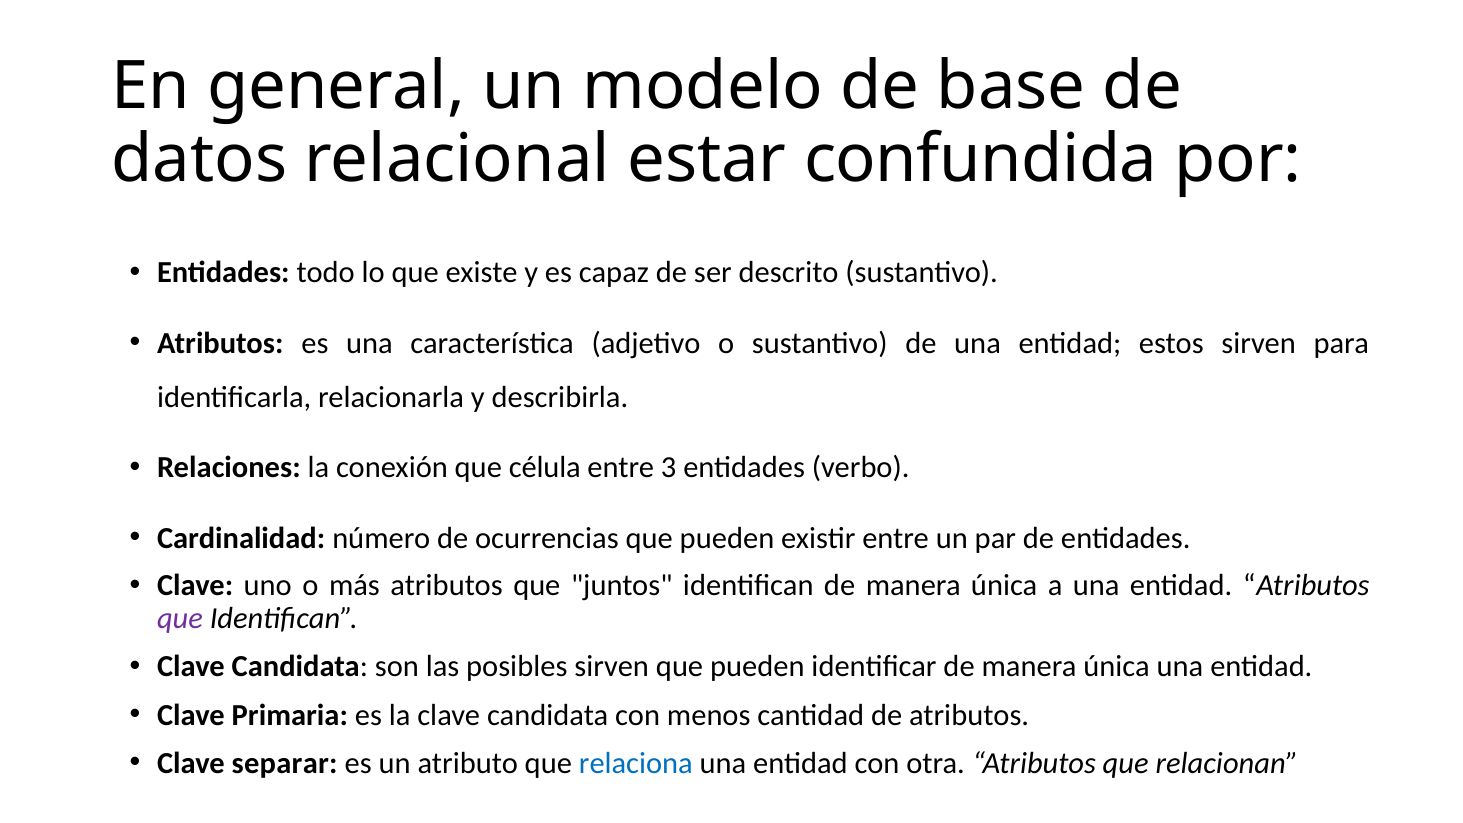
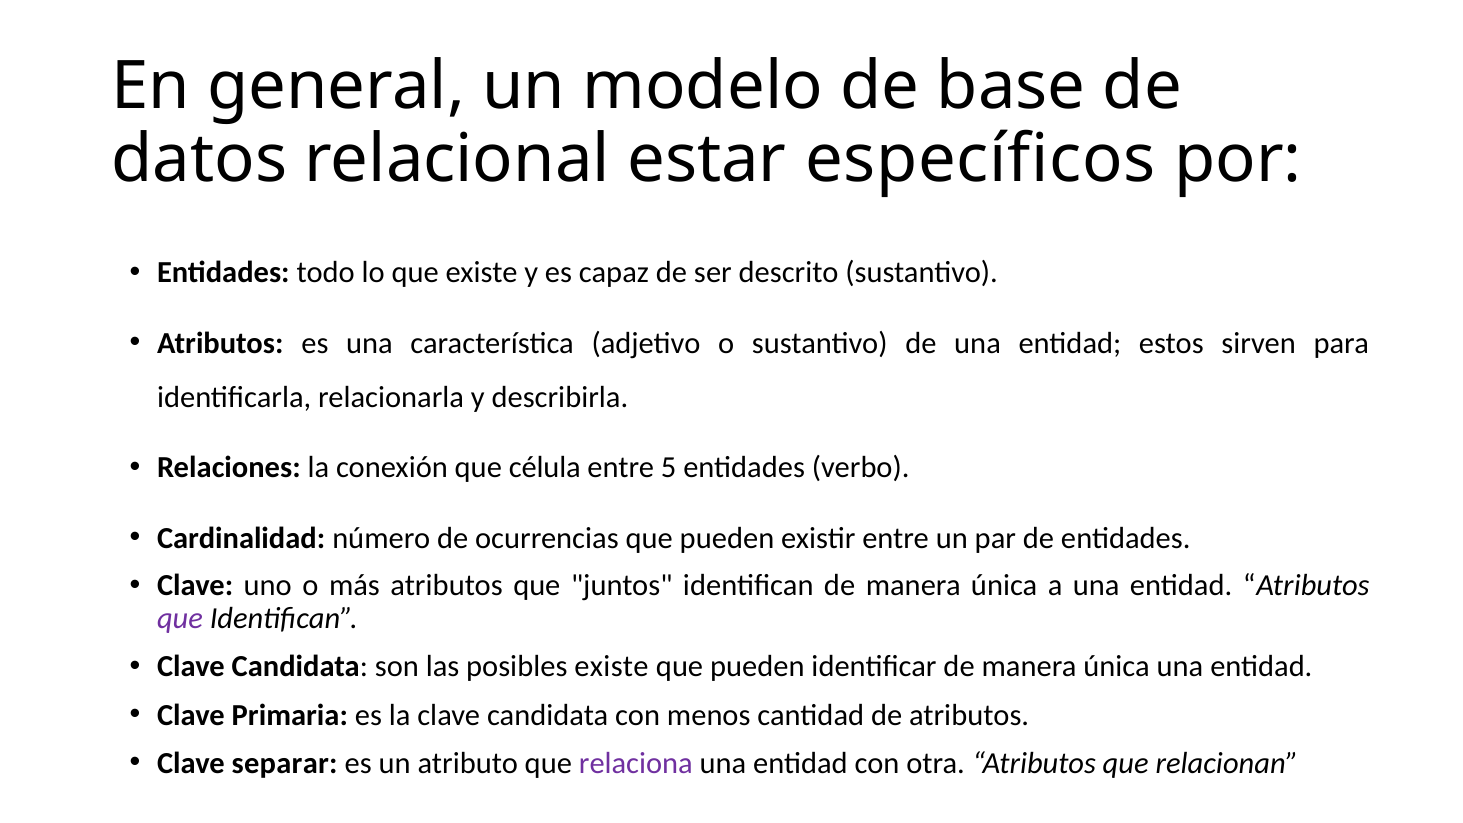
confundida: confundida -> específicos
3: 3 -> 5
posibles sirven: sirven -> existe
relaciona colour: blue -> purple
